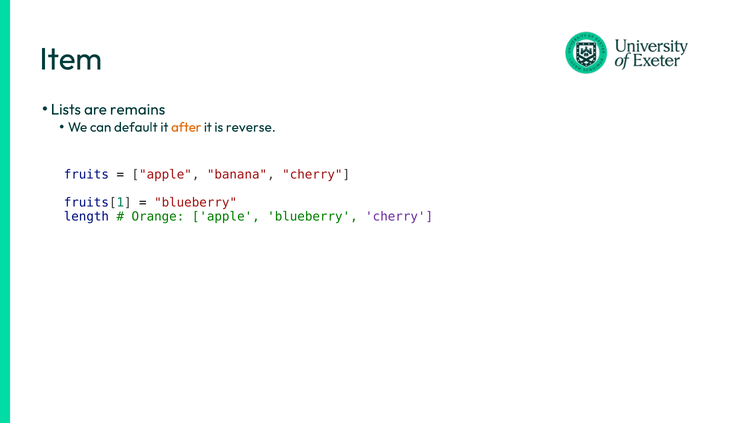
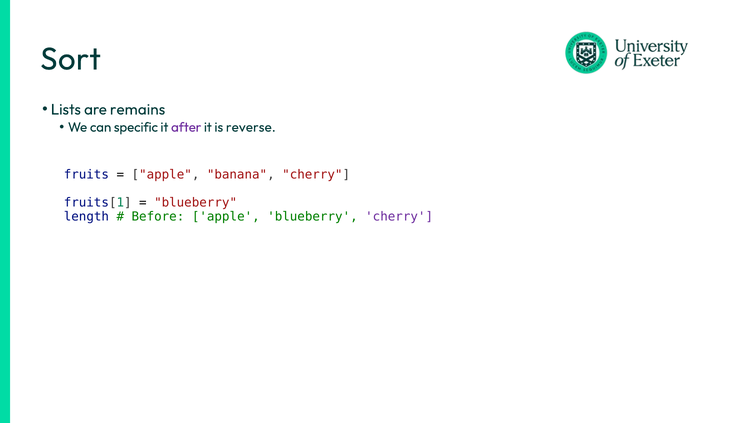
Item: Item -> Sort
default: default -> specific
after colour: orange -> purple
Orange: Orange -> Before
